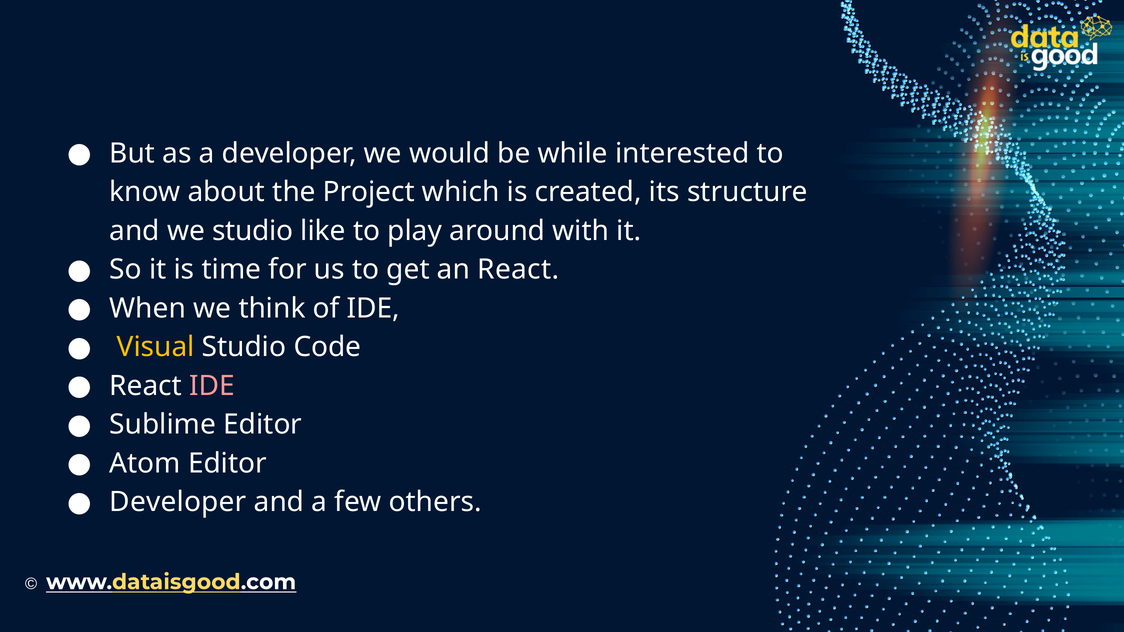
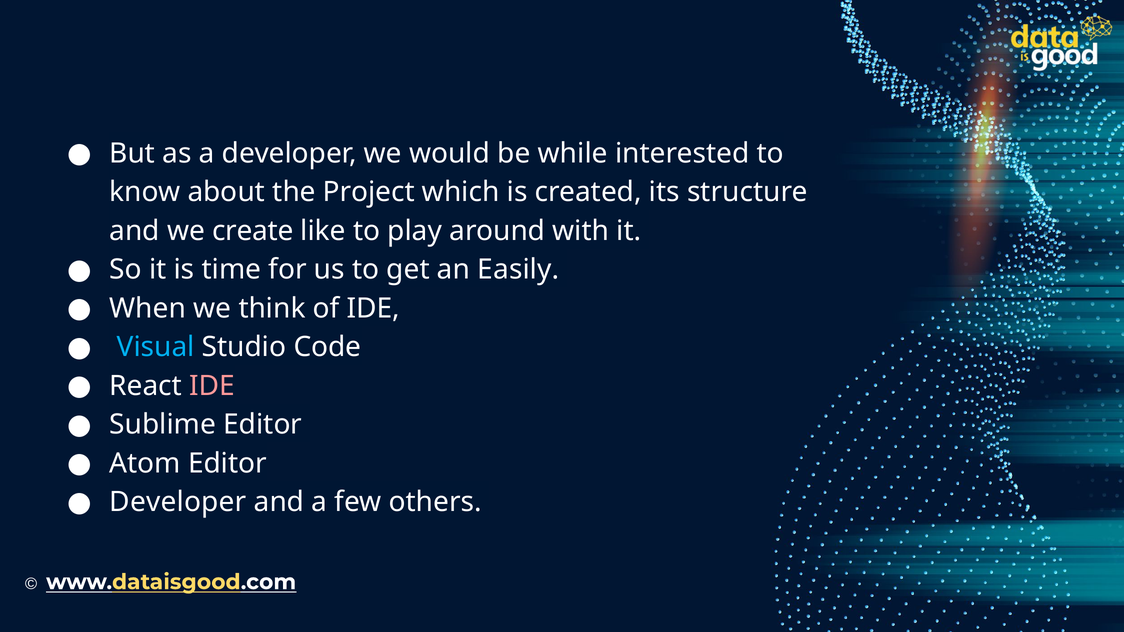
we studio: studio -> create
an React: React -> Easily
Visual colour: yellow -> light blue
